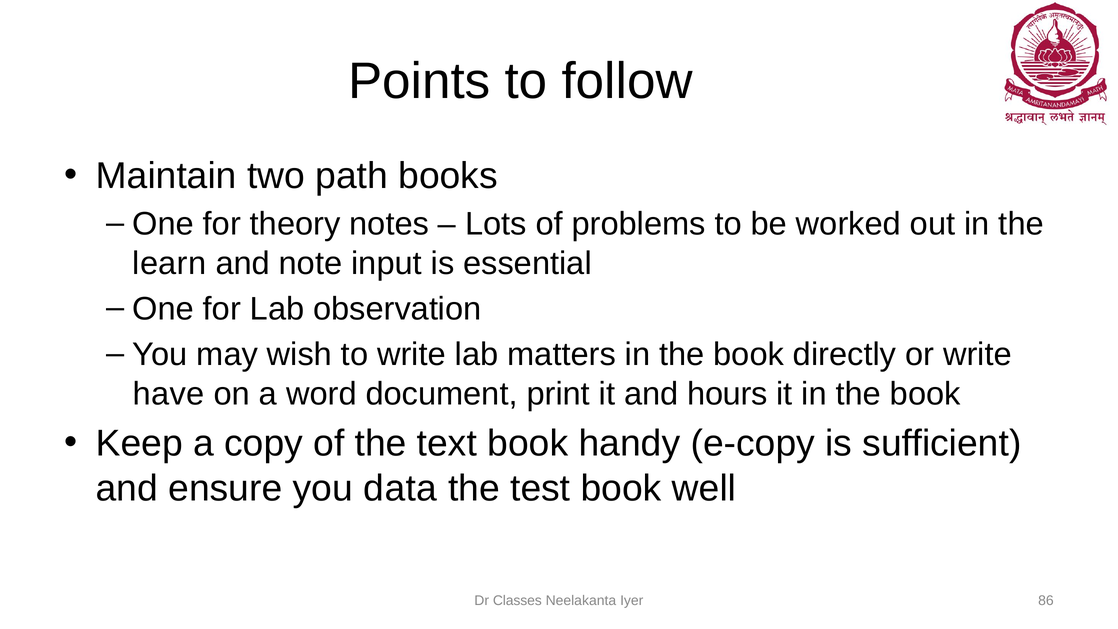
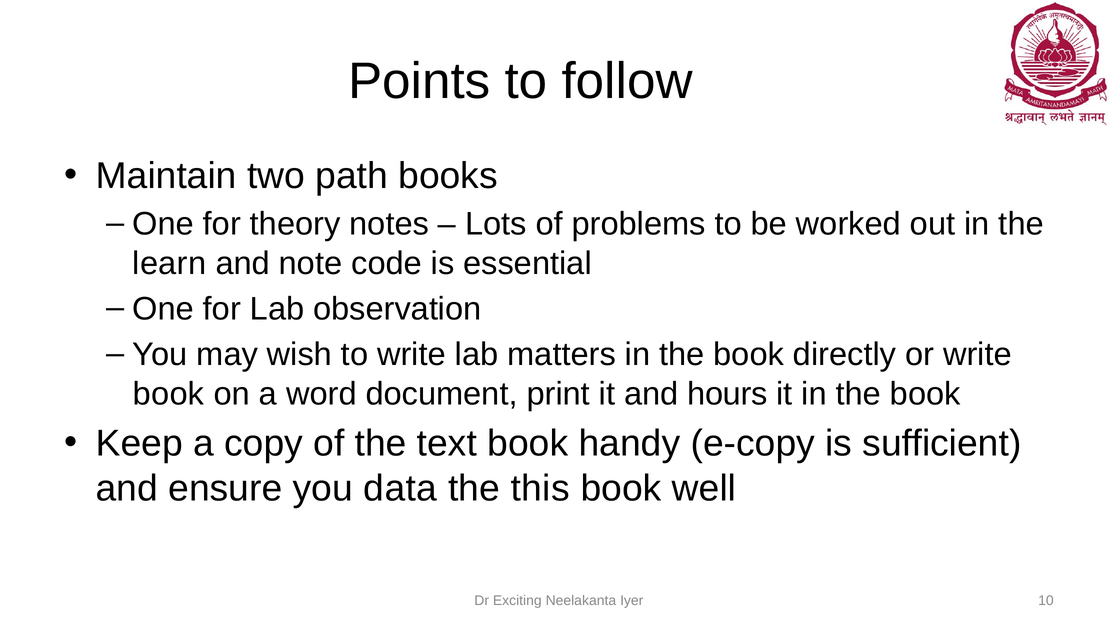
input: input -> code
have at (168, 394): have -> book
test: test -> this
Classes: Classes -> Exciting
86: 86 -> 10
